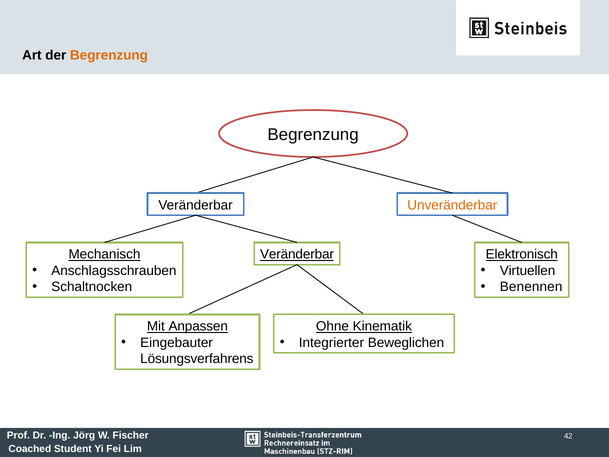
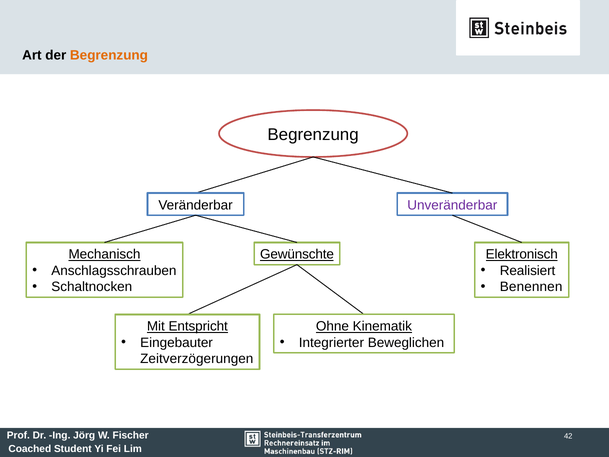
Unveränderbar colour: orange -> purple
Veränderbar at (297, 254): Veränderbar -> Gewünschte
Virtuellen: Virtuellen -> Realisiert
Anpassen: Anpassen -> Entspricht
Lösungsverfahrens: Lösungsverfahrens -> Zeitverzögerungen
